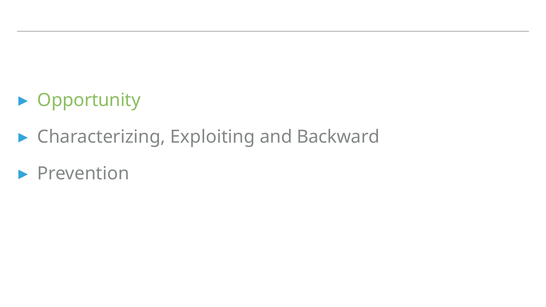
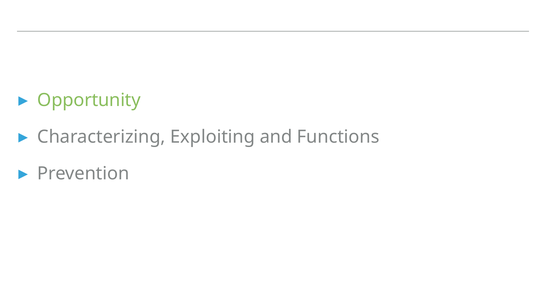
Backward: Backward -> Functions
